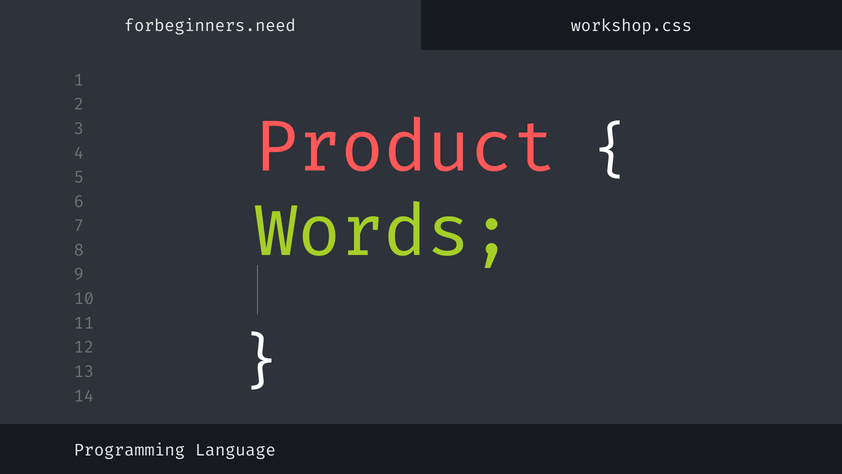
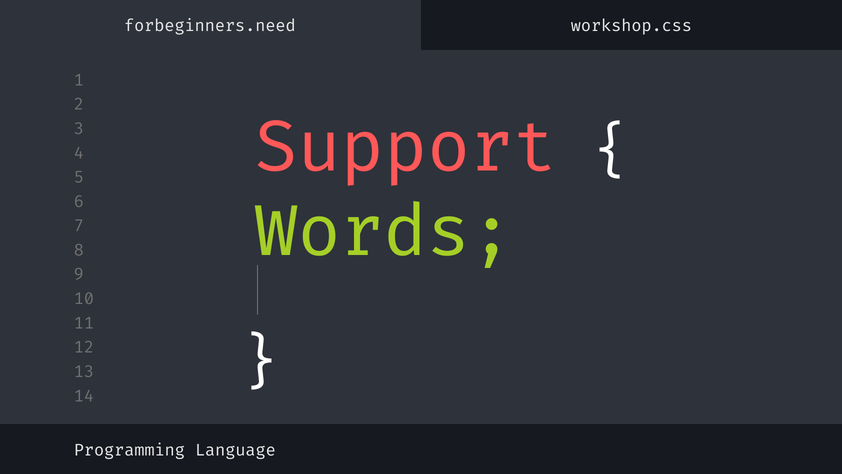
Product: Product -> Support
